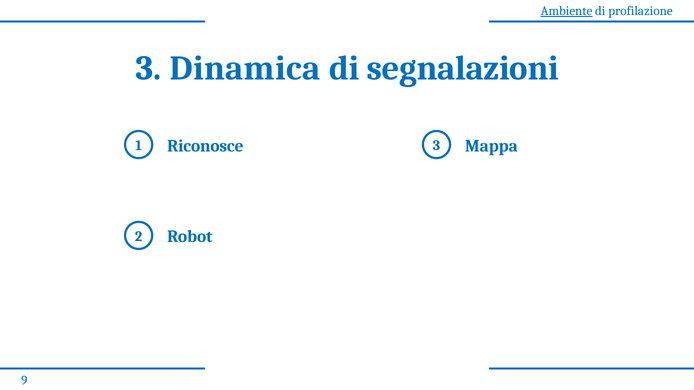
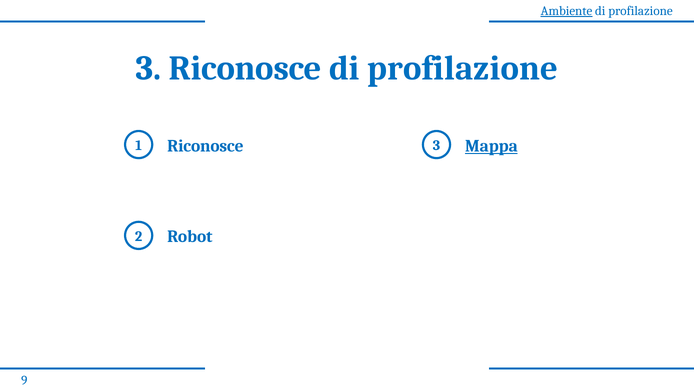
3 Dinamica: Dinamica -> Riconosce
segnalazioni at (463, 69): segnalazioni -> profilazione
Mappa underline: none -> present
